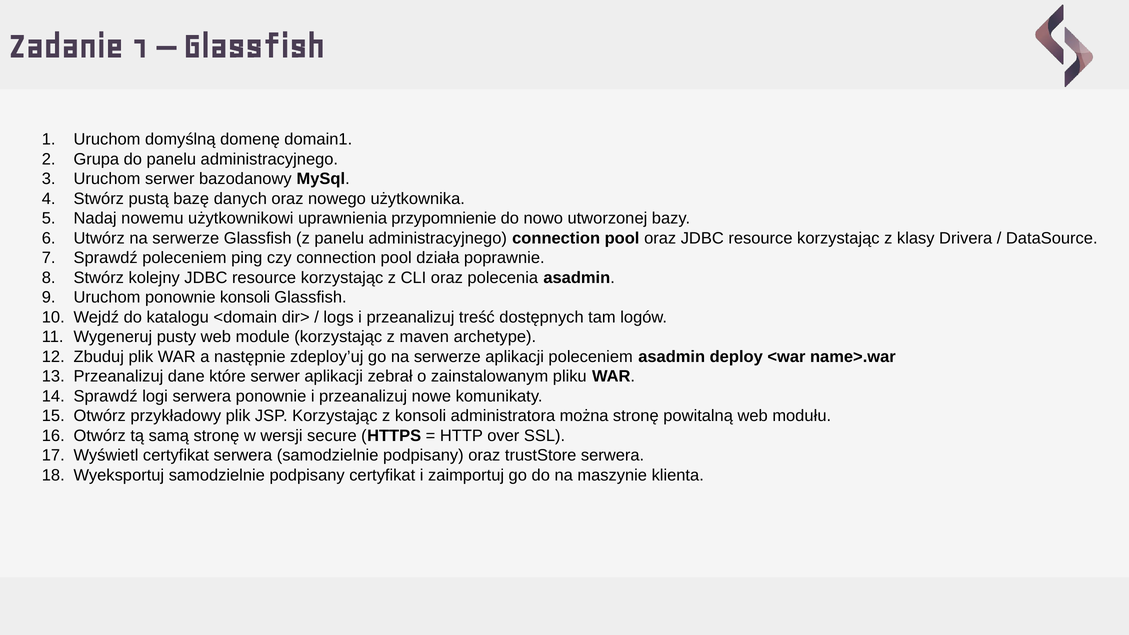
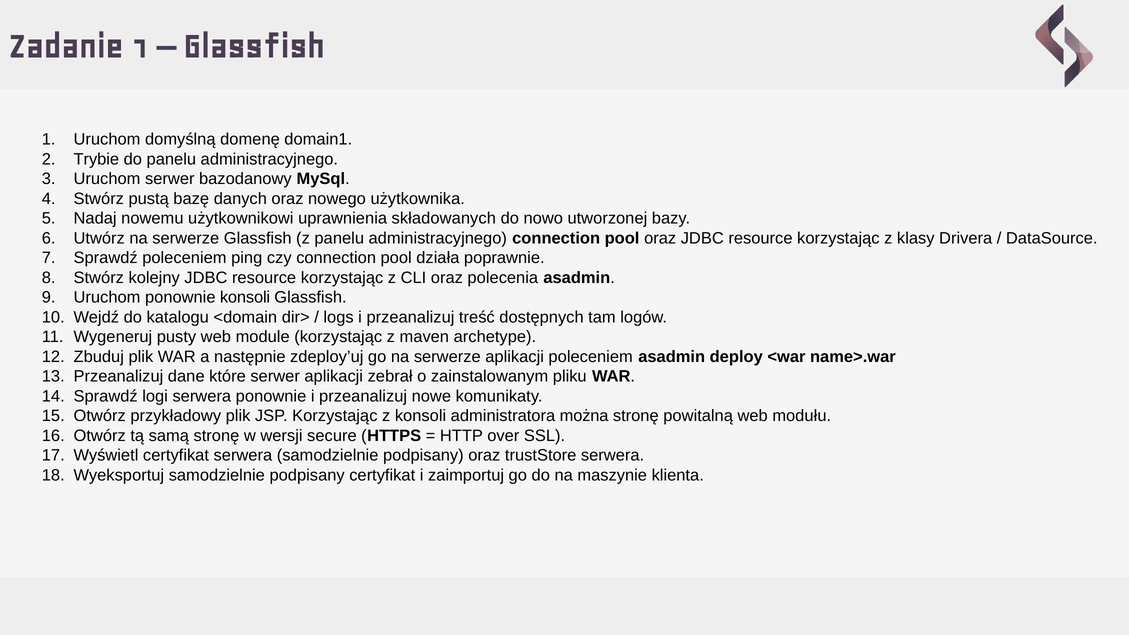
Grupa: Grupa -> Trybie
przypomnienie: przypomnienie -> składowanych
